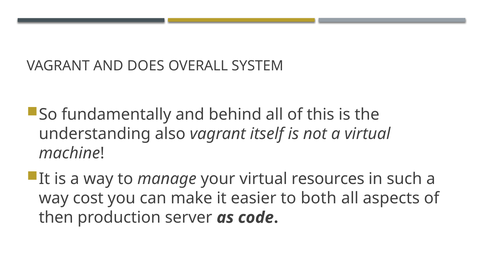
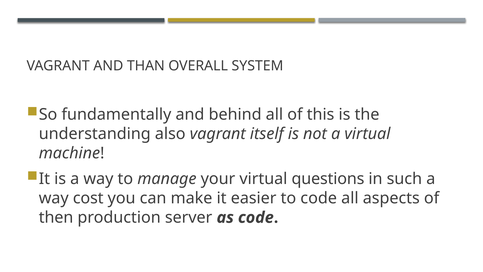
DOES: DOES -> THAN
resources: resources -> questions
to both: both -> code
